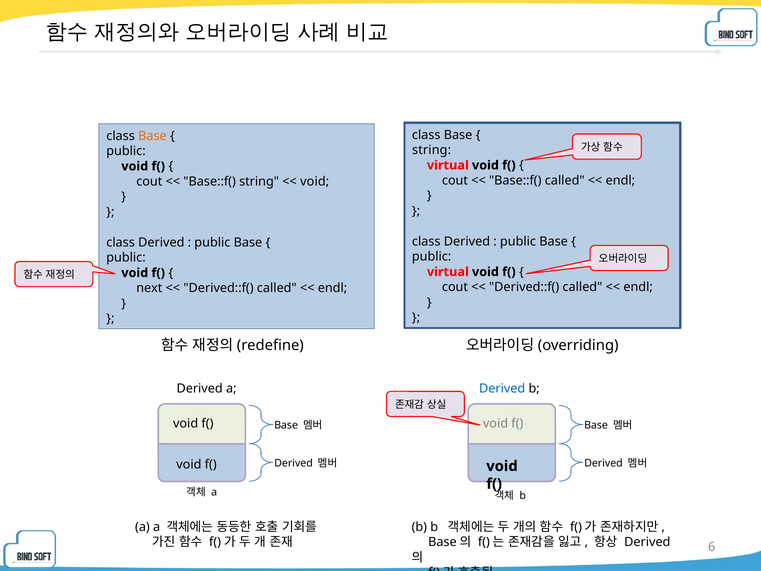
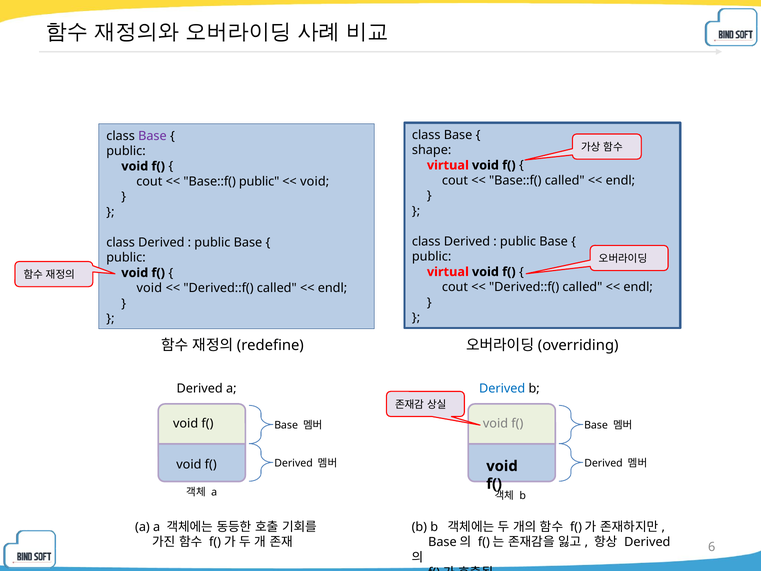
Base at (152, 136) colour: orange -> purple
string at (432, 150): string -> shape
Base::f( string: string -> public
next at (149, 288): next -> void
